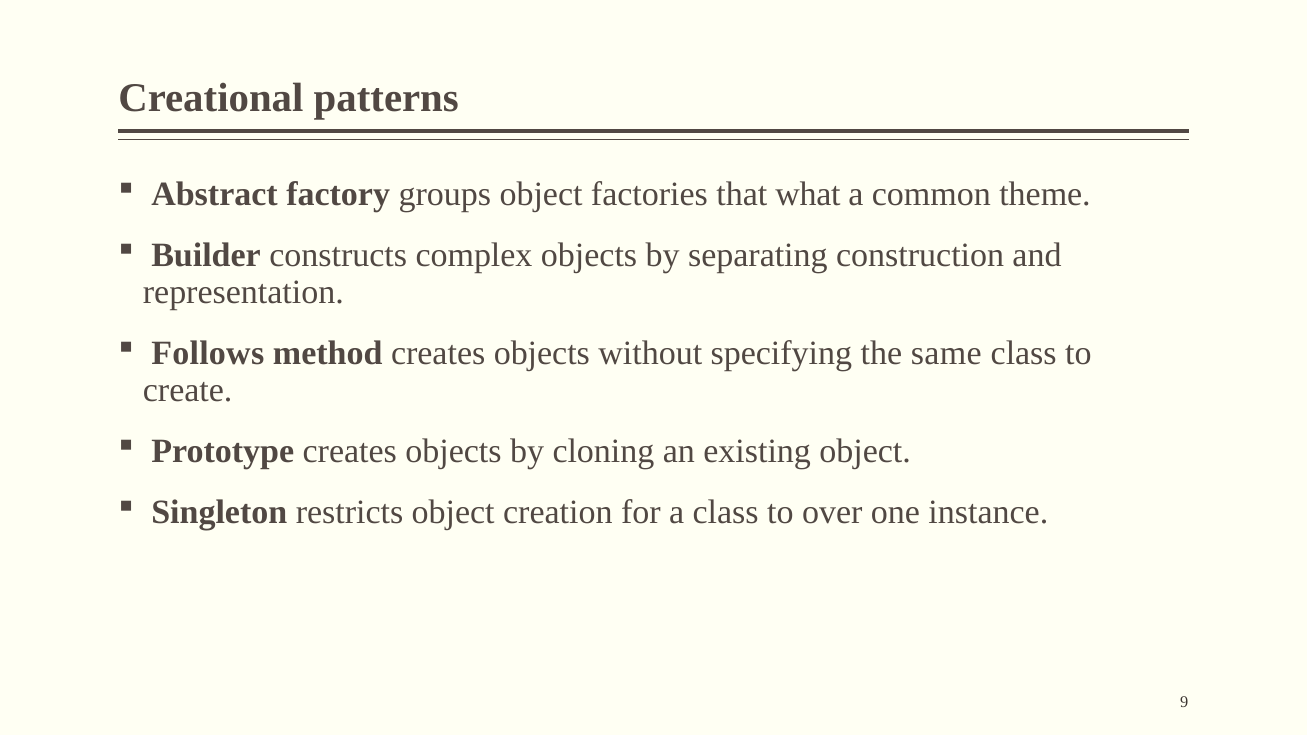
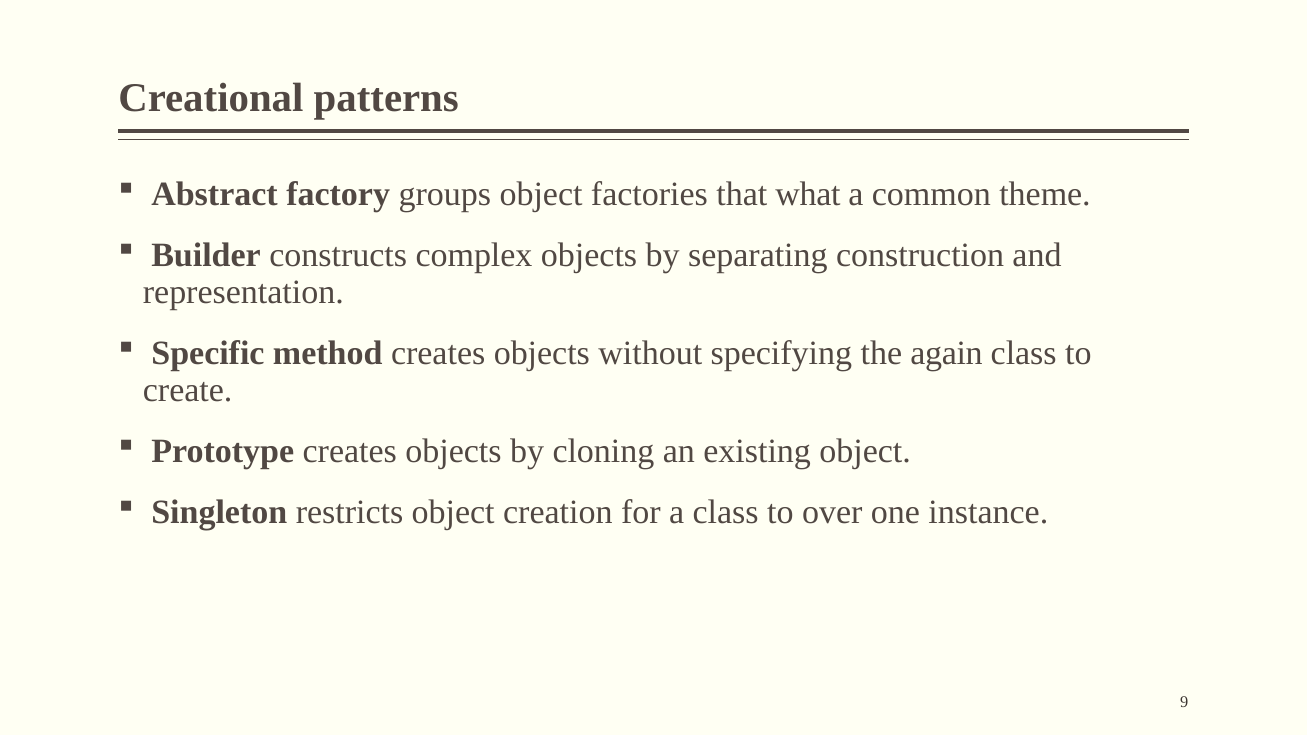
Follows: Follows -> Specific
same: same -> again
